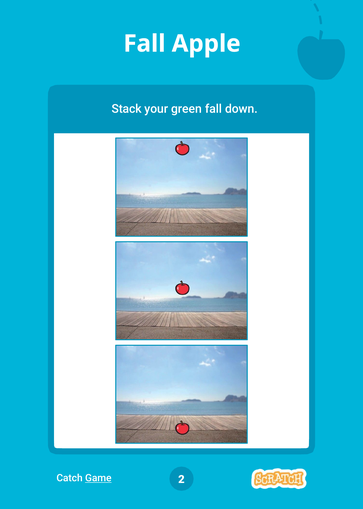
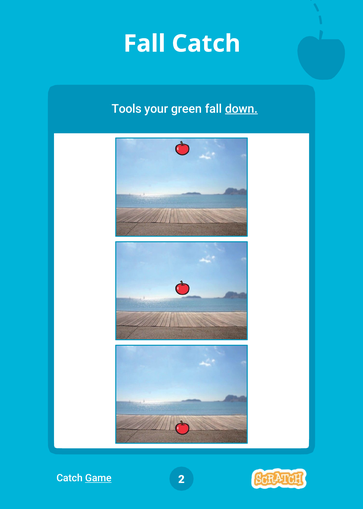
Fall Apple: Apple -> Catch
Stack: Stack -> Tools
down underline: none -> present
